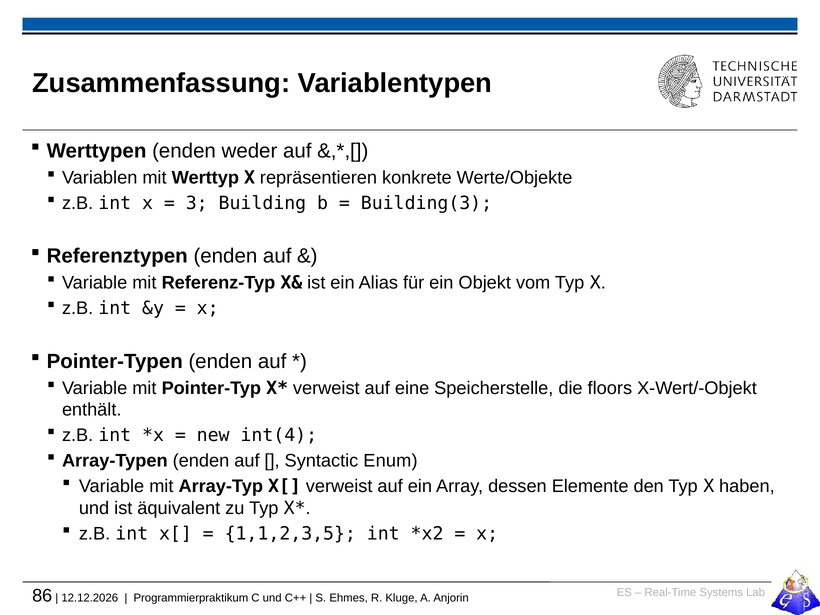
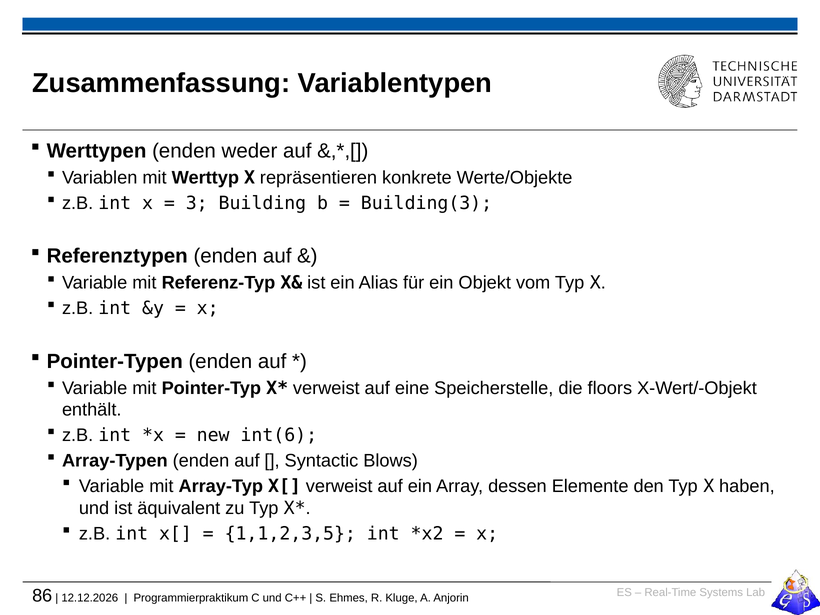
int(4: int(4 -> int(6
Enum: Enum -> Blows
